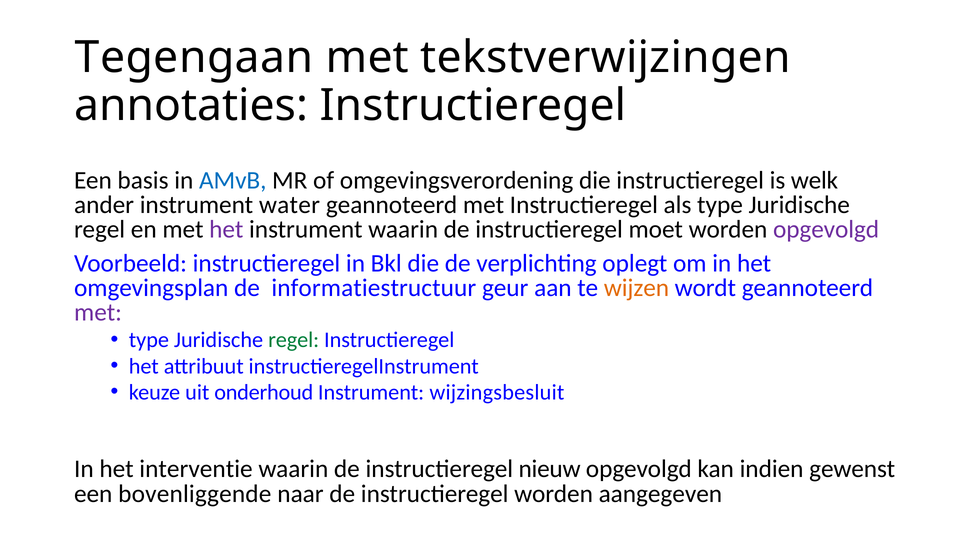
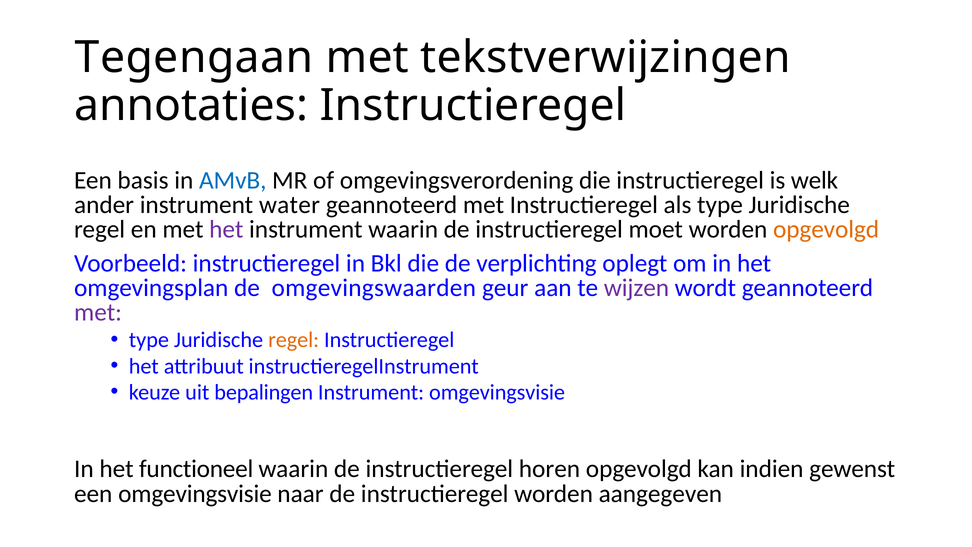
opgevolgd at (826, 229) colour: purple -> orange
informatiestructuur: informatiestructuur -> omgevingswaarden
wijzen colour: orange -> purple
regel at (294, 340) colour: green -> orange
onderhoud: onderhoud -> bepalingen
Instrument wijzingsbesluit: wijzingsbesluit -> omgevingsvisie
interventie: interventie -> functioneel
nieuw: nieuw -> horen
een bovenliggende: bovenliggende -> omgevingsvisie
